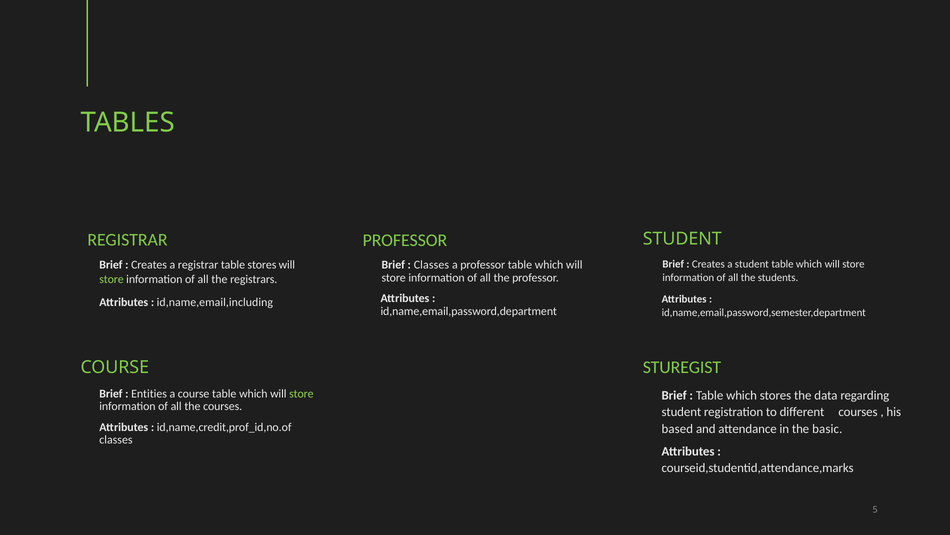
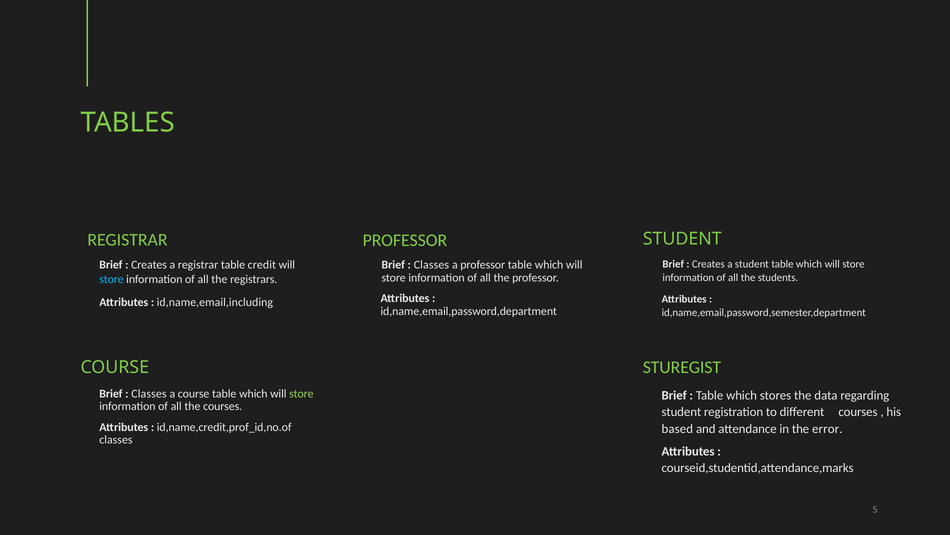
table stores: stores -> credit
store at (112, 279) colour: light green -> light blue
Entities at (149, 393): Entities -> Classes
basic: basic -> error
